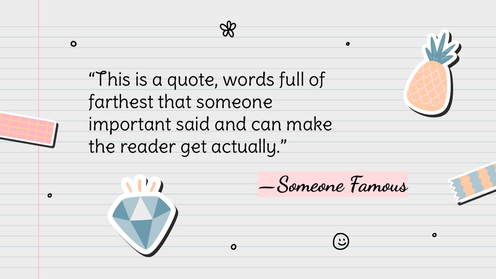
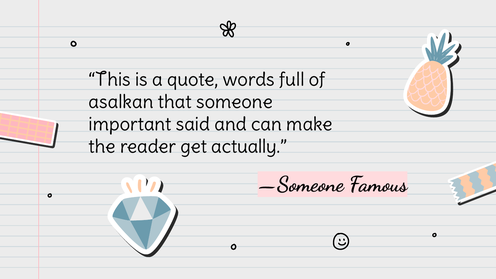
farthest: farthest -> asalkan
